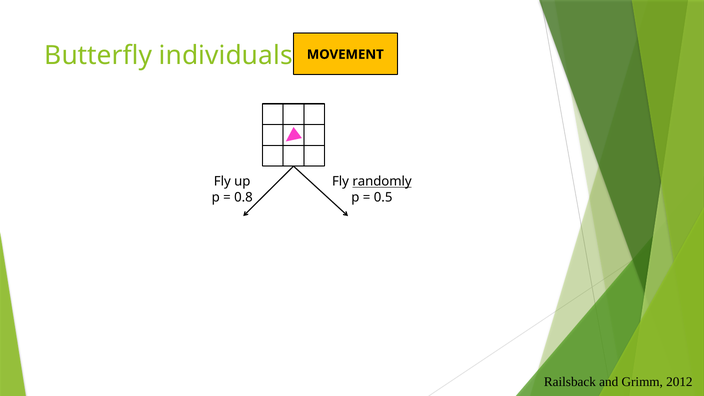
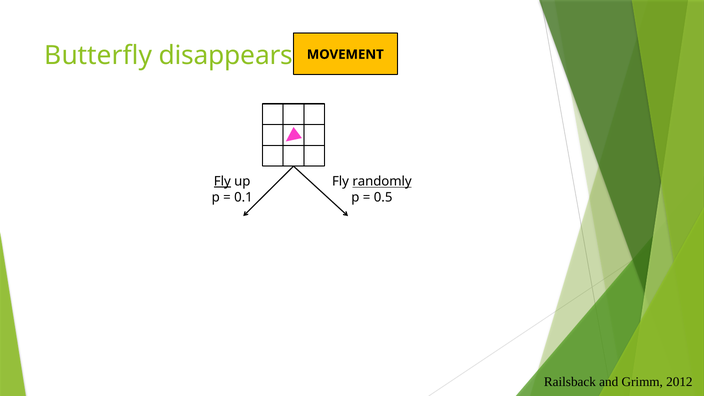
individuals: individuals -> disappears
Fly at (222, 181) underline: none -> present
0.8: 0.8 -> 0.1
